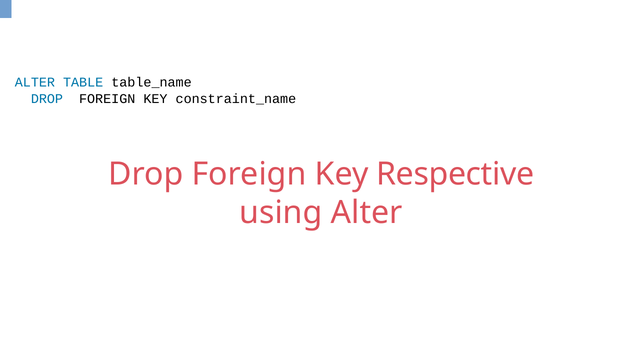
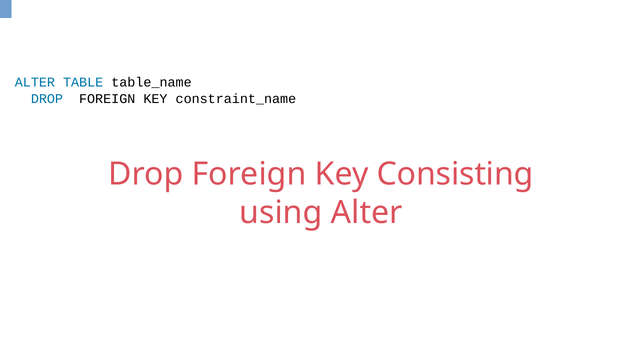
Respective: Respective -> Consisting
